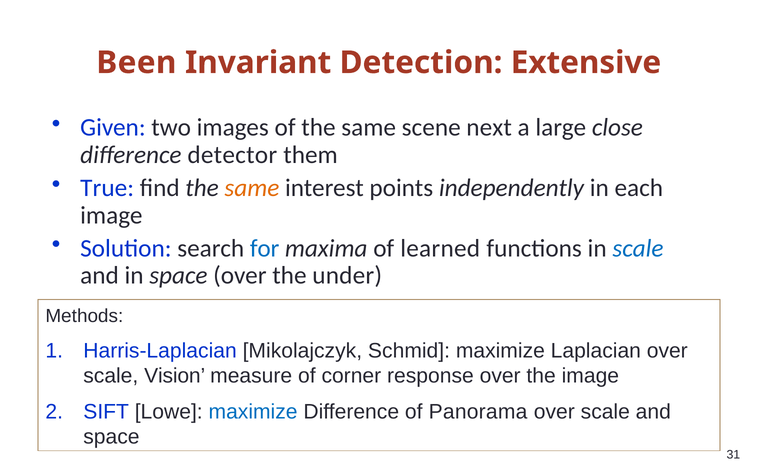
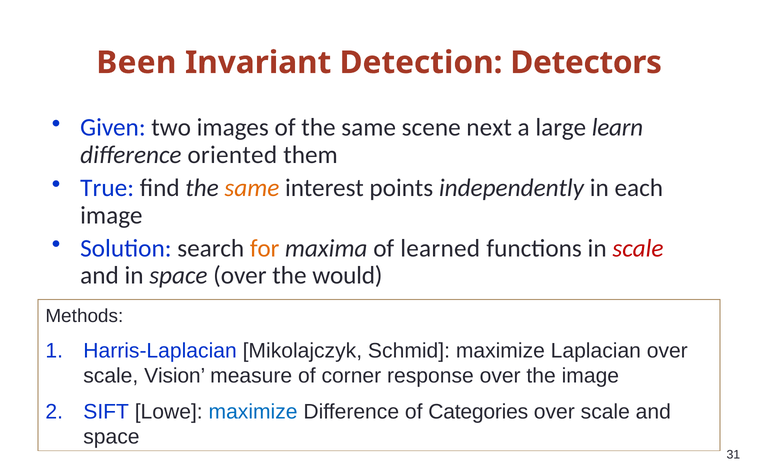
Extensive: Extensive -> Detectors
close: close -> learn
detector: detector -> oriented
for colour: blue -> orange
scale at (638, 249) colour: blue -> red
under: under -> would
Panorama: Panorama -> Categories
